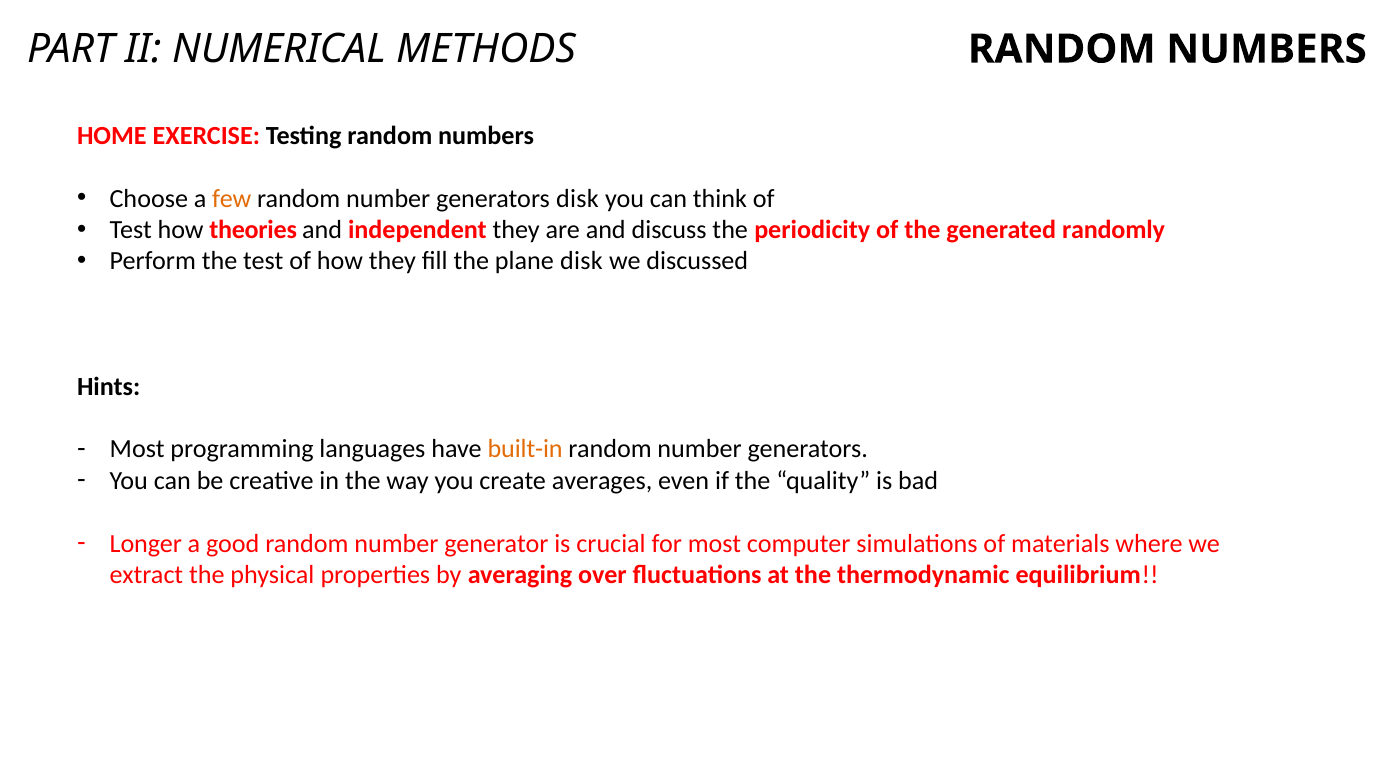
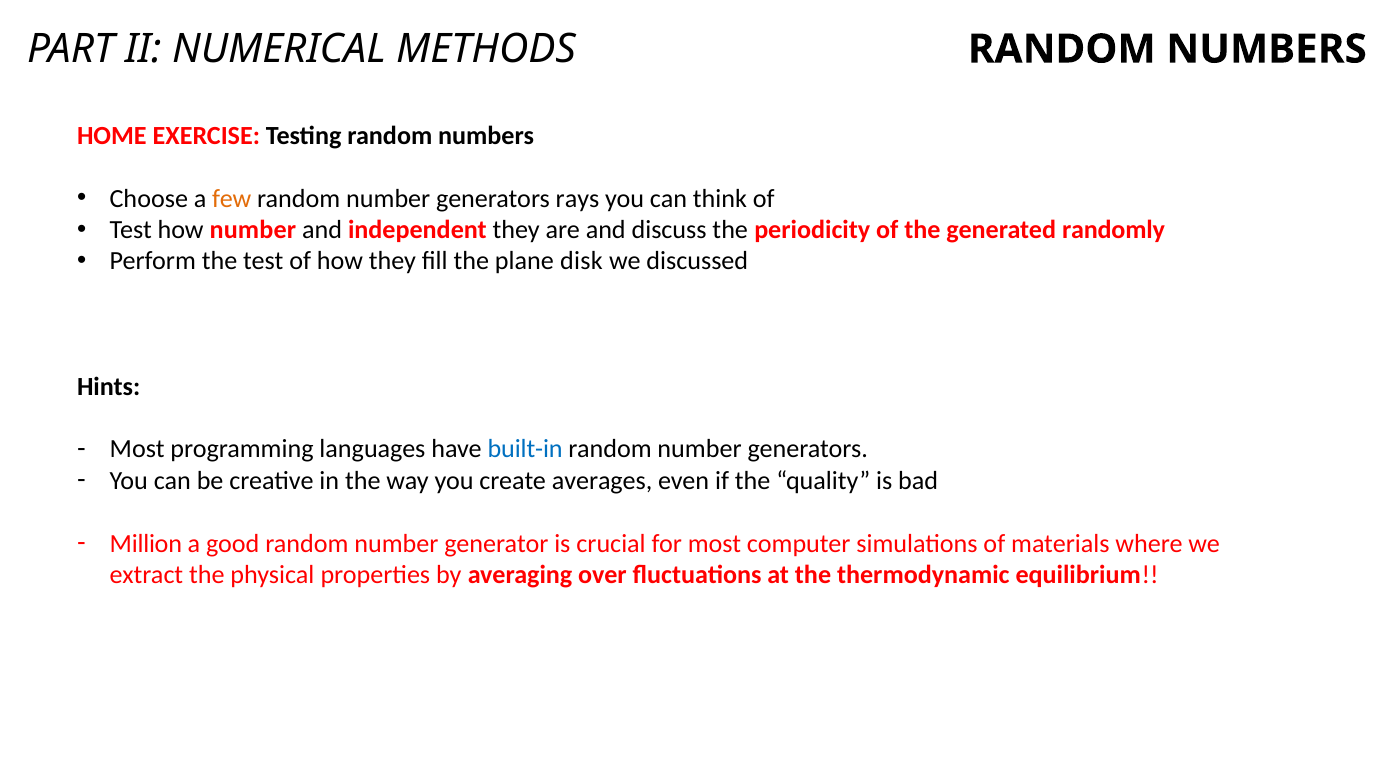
generators disk: disk -> rays
how theories: theories -> number
built-in colour: orange -> blue
Longer: Longer -> Million
